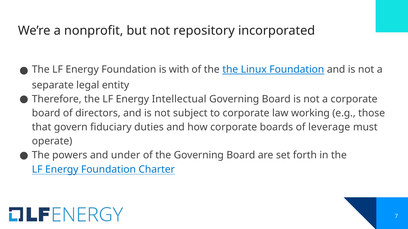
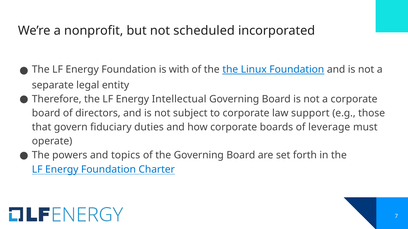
repository: repository -> scheduled
working: working -> support
under: under -> topics
